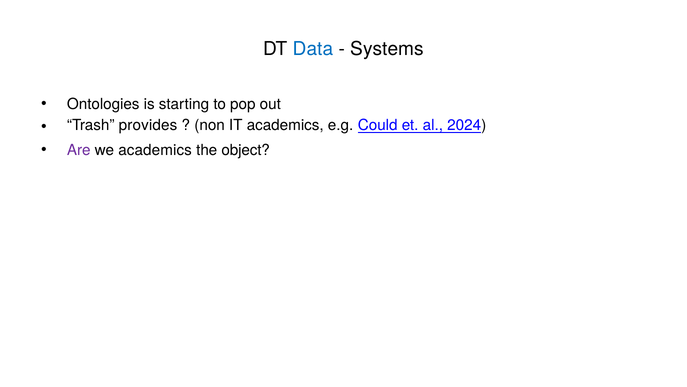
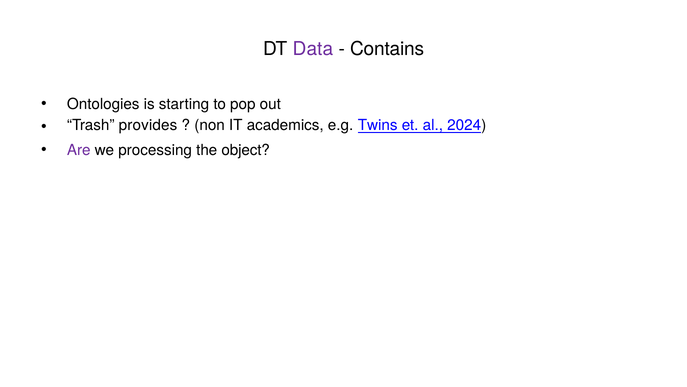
Data colour: blue -> purple
Systems: Systems -> Contains
Could: Could -> Twins
we academics: academics -> processing
